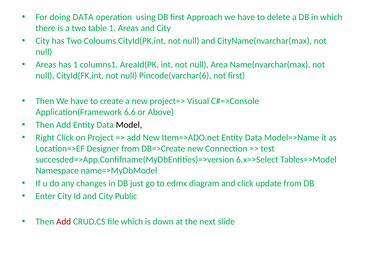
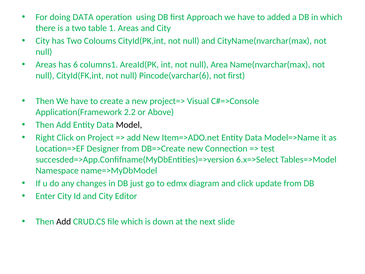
delete: delete -> added
has 1: 1 -> 6
6.6: 6.6 -> 2.2
Public: Public -> Editor
Add at (64, 221) colour: red -> black
